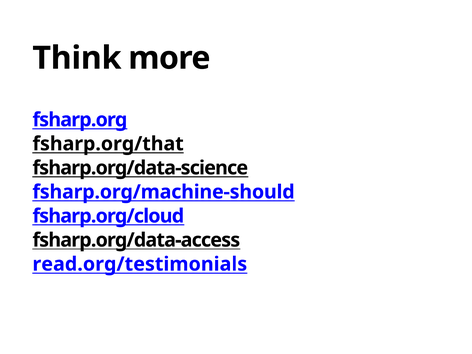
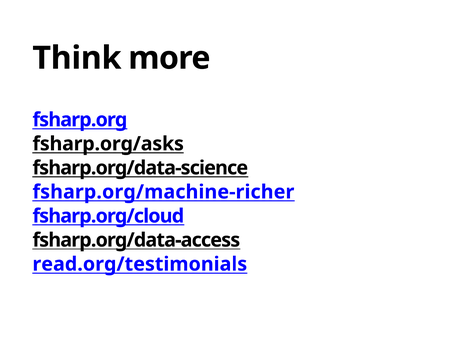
fsharp.org/that: fsharp.org/that -> fsharp.org/asks
fsharp.org/machine-should: fsharp.org/machine-should -> fsharp.org/machine-richer
